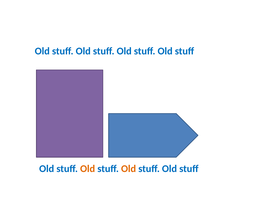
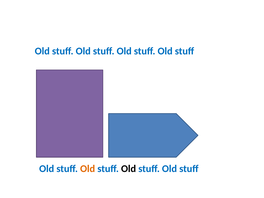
Old at (129, 169) colour: orange -> black
